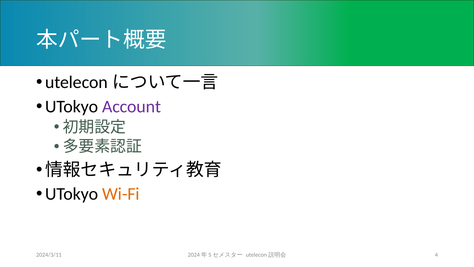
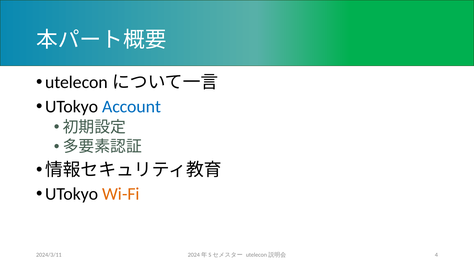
Account colour: purple -> blue
